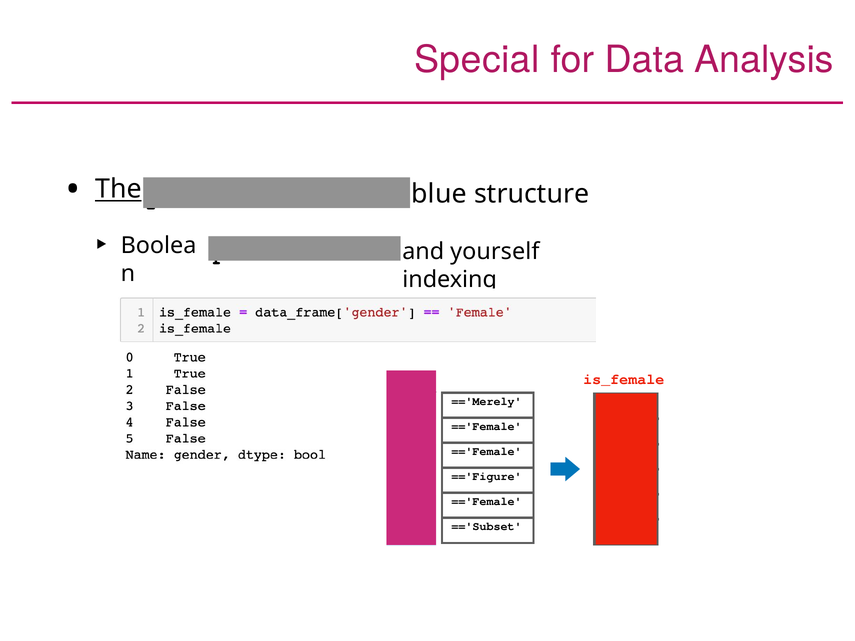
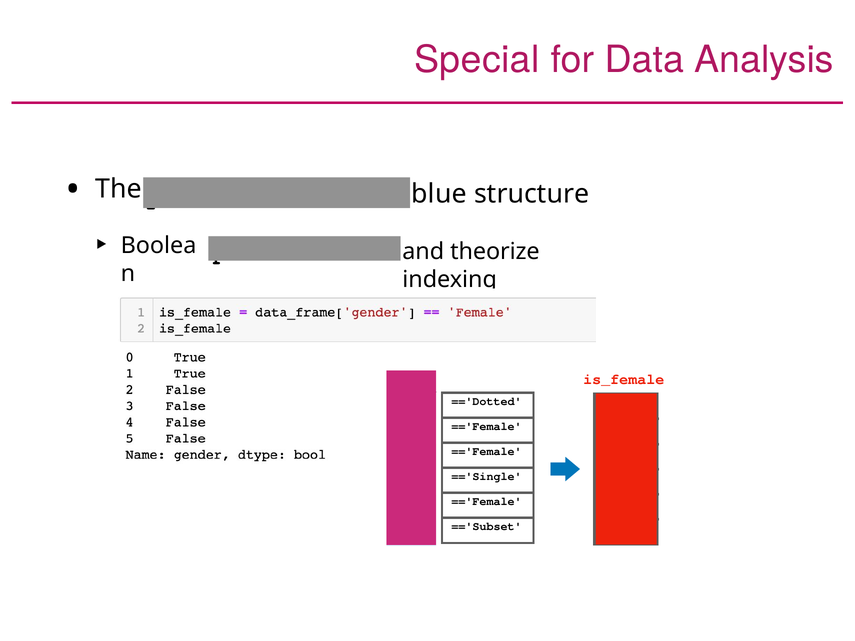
The underline: present -> none
yourself: yourself -> theorize
=='Merely: =='Merely -> =='Dotted
=='Figure: =='Figure -> =='Single
